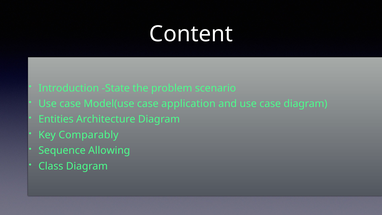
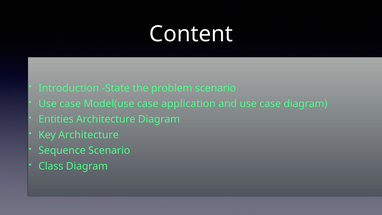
Key Comparably: Comparably -> Architecture
Sequence Allowing: Allowing -> Scenario
